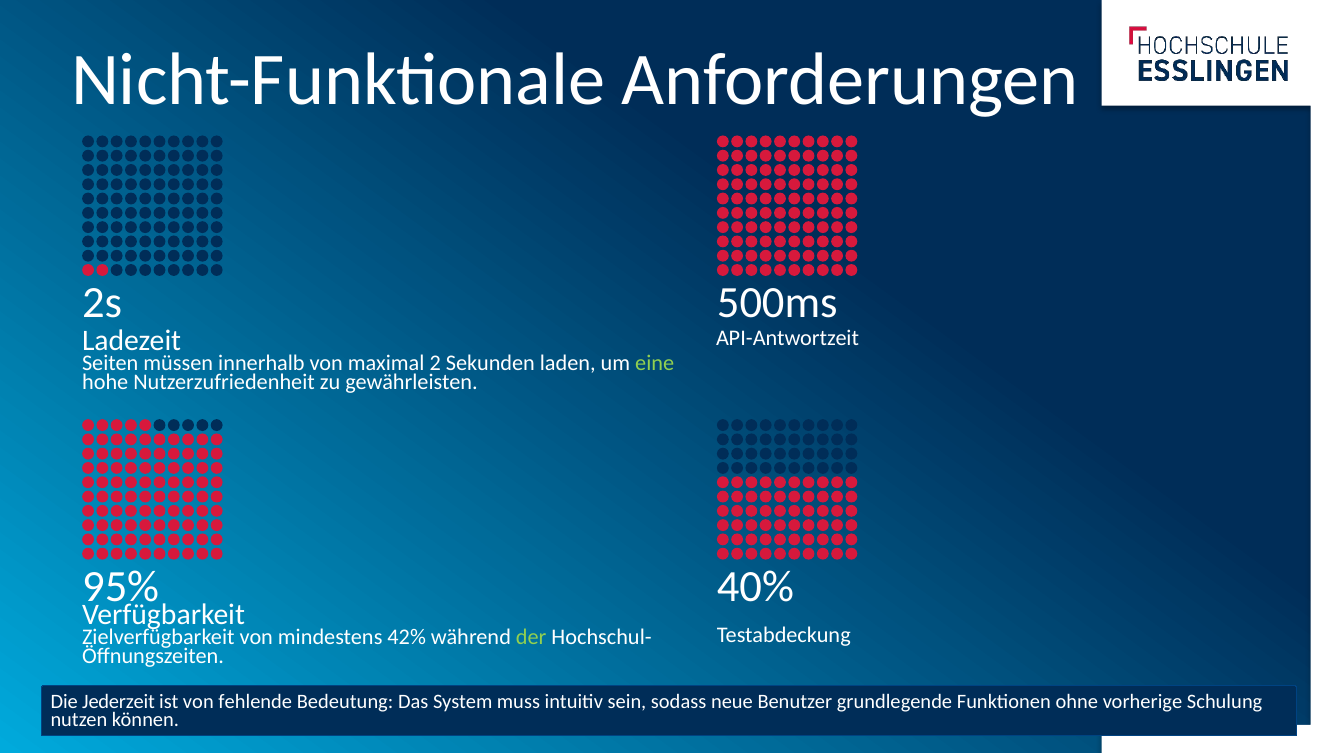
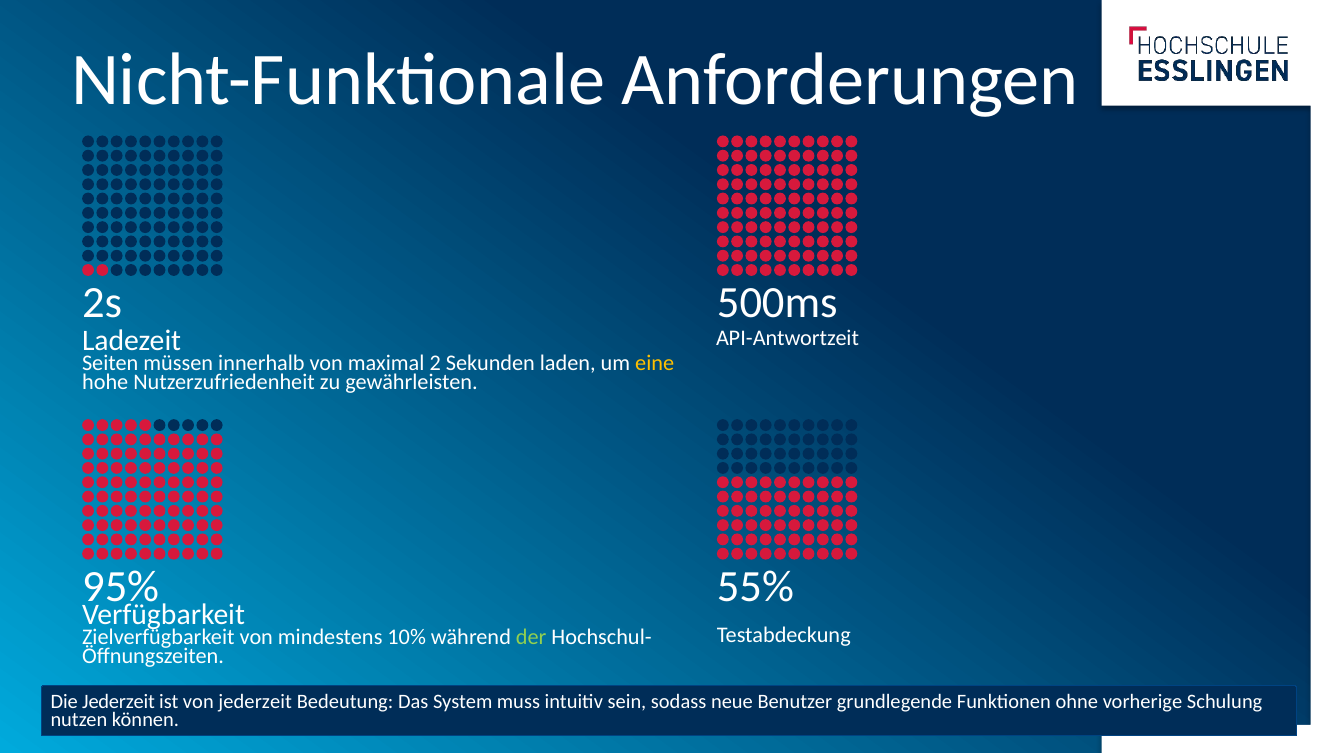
eine colour: light green -> yellow
40%: 40% -> 55%
42%: 42% -> 10%
von fehlende: fehlende -> jederzeit
